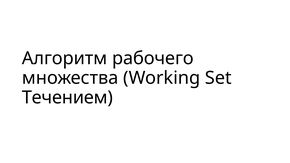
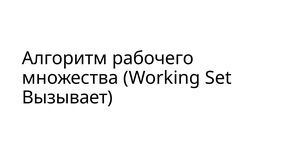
Течением: Течением -> Вызывает
